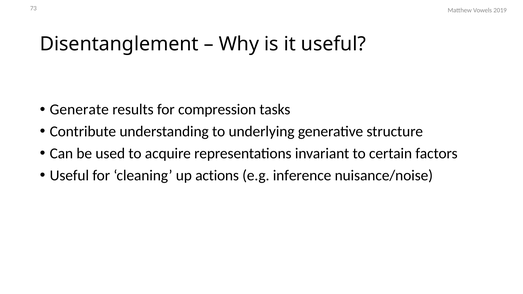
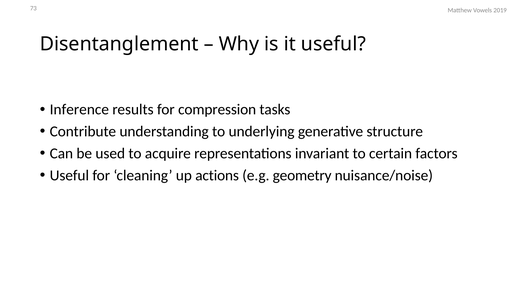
Generate: Generate -> Inference
inference: inference -> geometry
